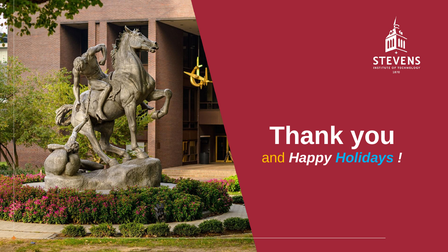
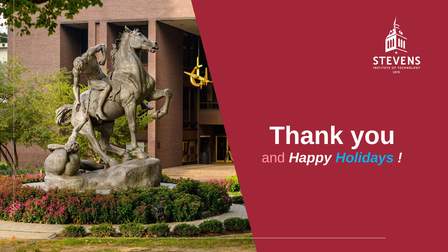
and colour: yellow -> pink
